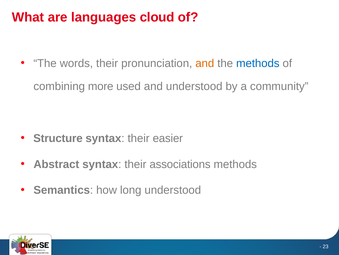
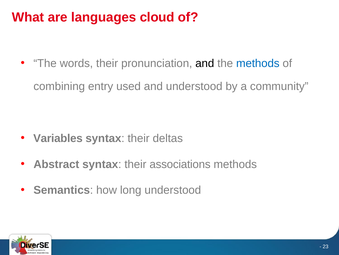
and at (205, 63) colour: orange -> black
more: more -> entry
Structure: Structure -> Variables
easier: easier -> deltas
